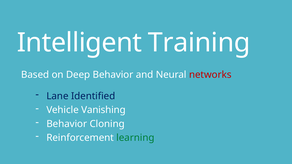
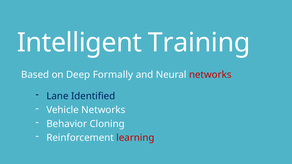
Deep Behavior: Behavior -> Formally
Vehicle Vanishing: Vanishing -> Networks
learning colour: green -> red
